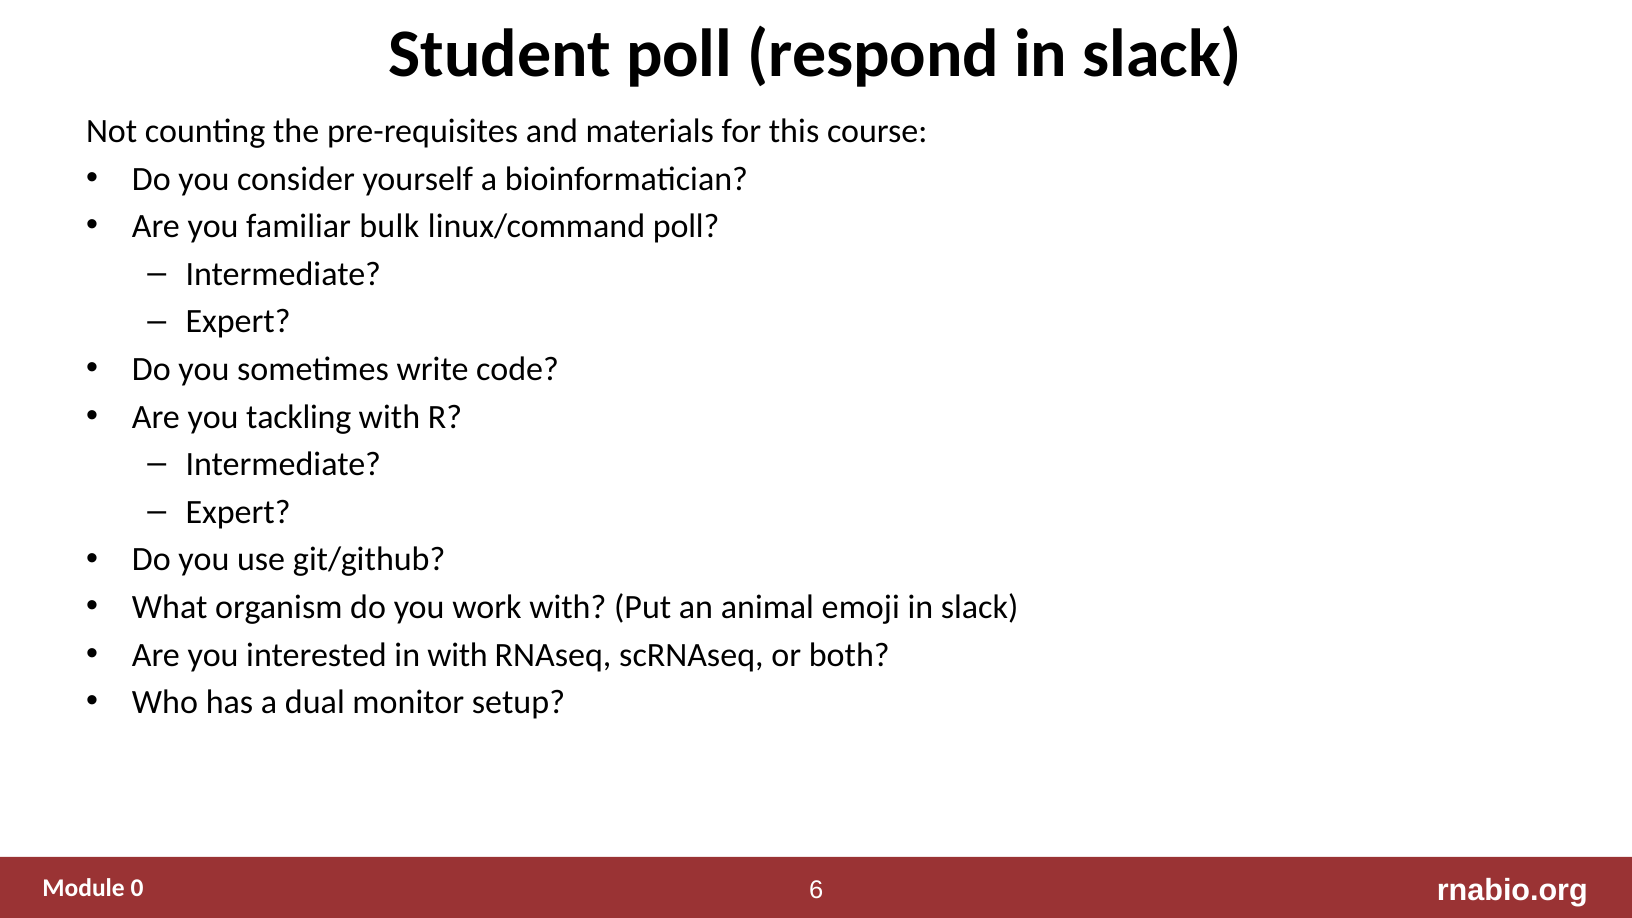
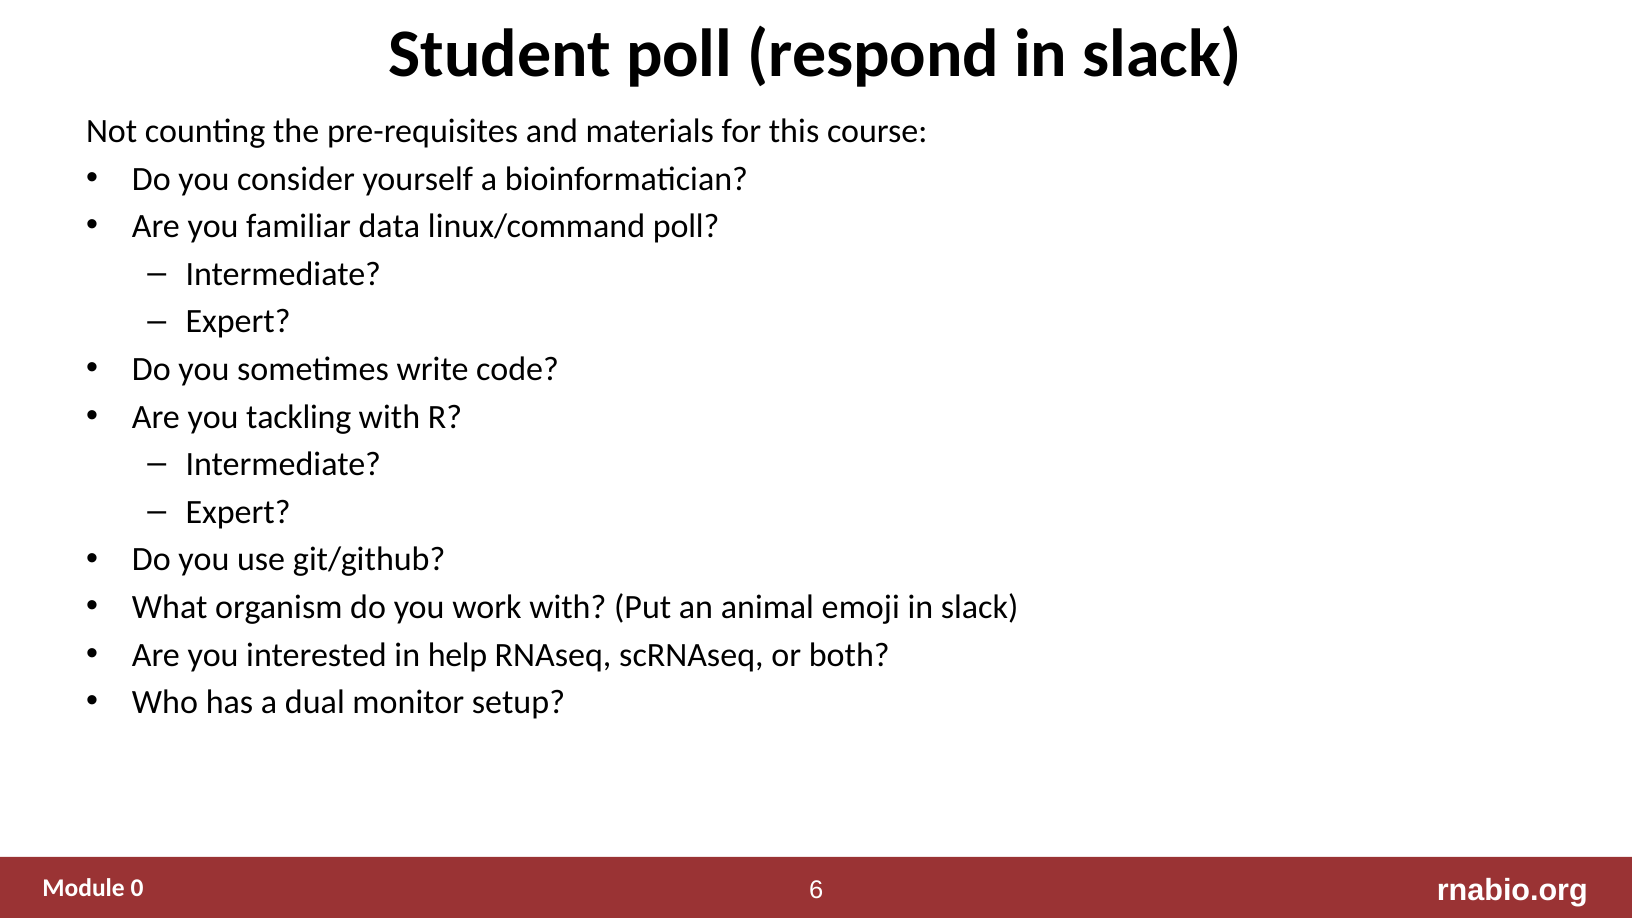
bulk: bulk -> data
in with: with -> help
